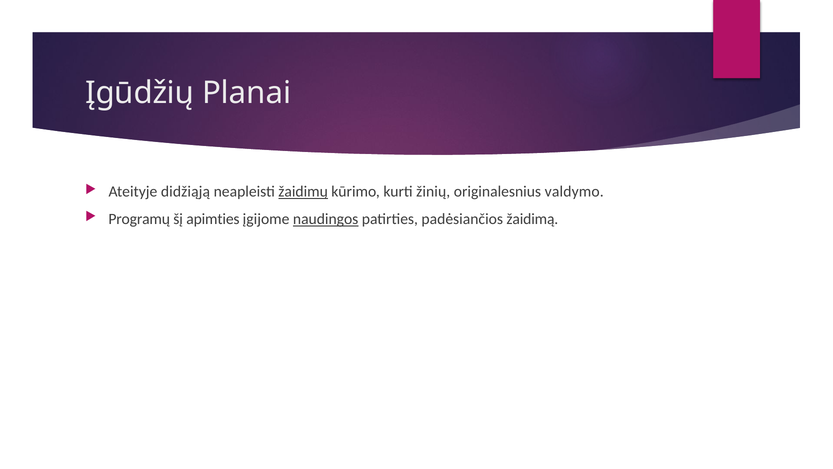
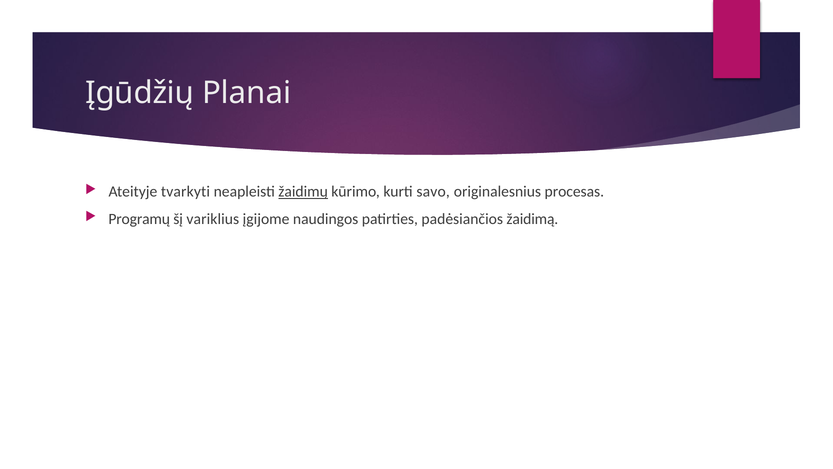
didžiąją: didžiąją -> tvarkyti
žinių: žinių -> savo
valdymo: valdymo -> procesas
apimties: apimties -> variklius
naudingos underline: present -> none
